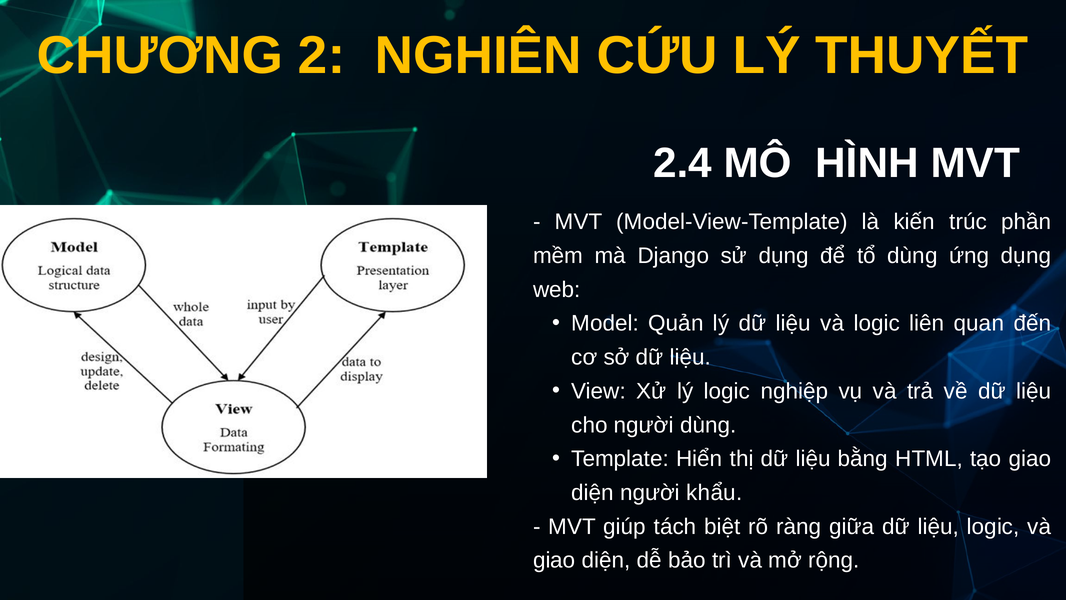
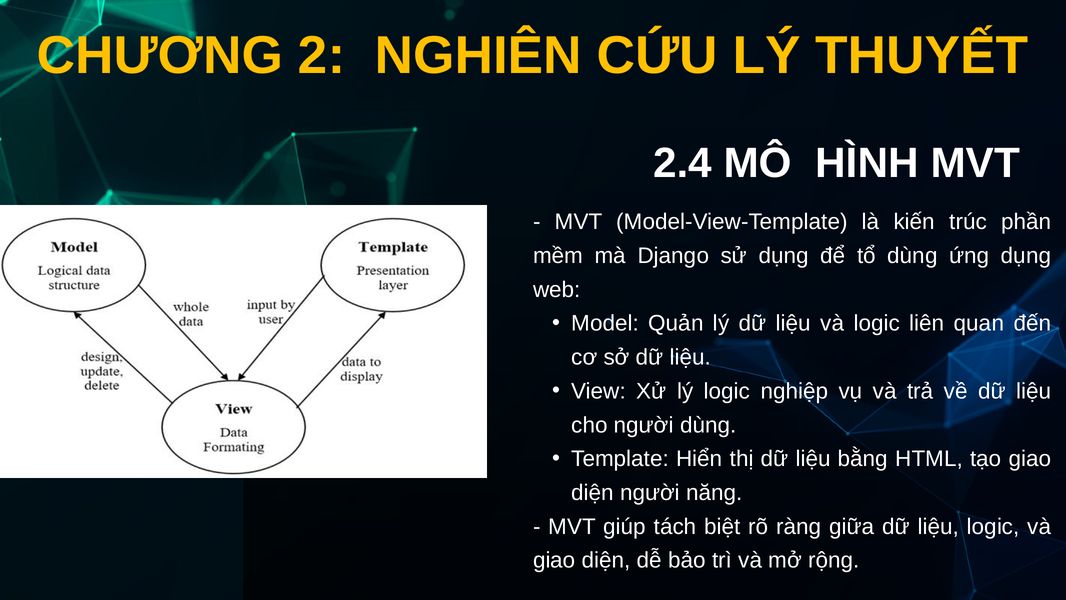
khẩu: khẩu -> năng
